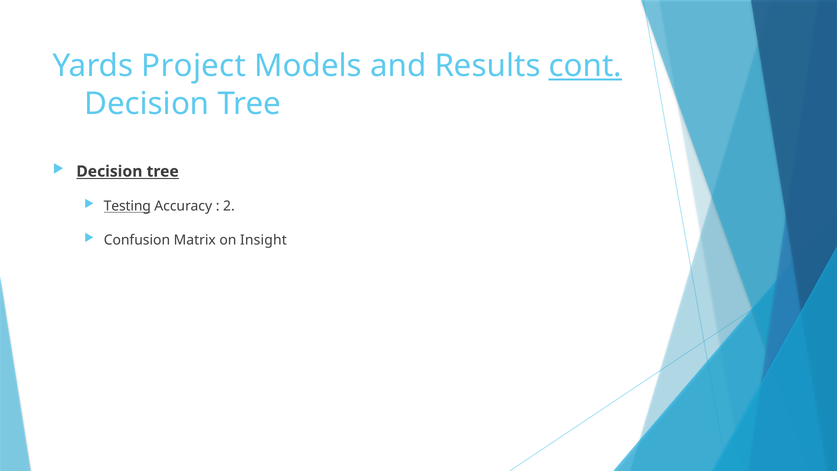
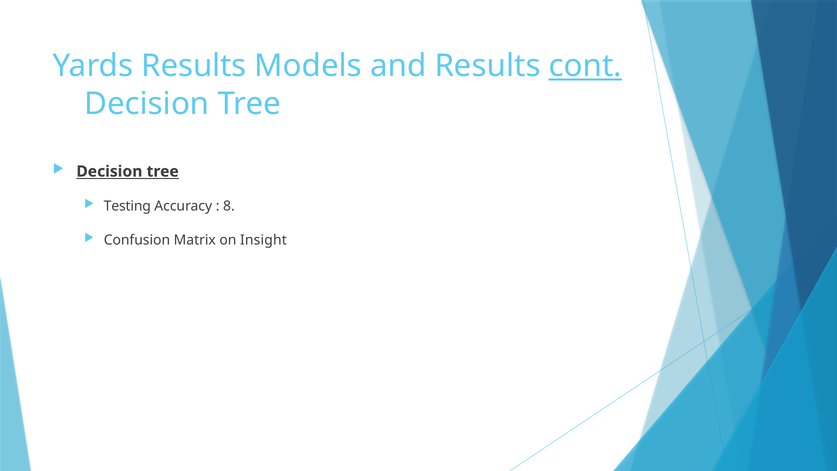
Yards Project: Project -> Results
Testing underline: present -> none
2: 2 -> 8
